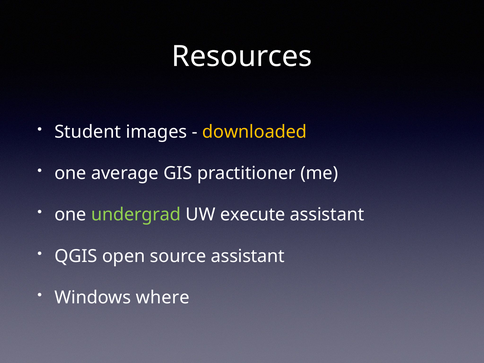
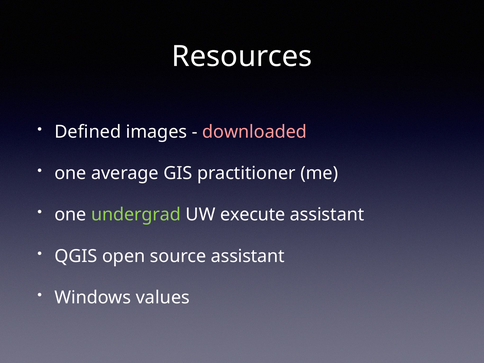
Student: Student -> Defined
downloaded colour: yellow -> pink
where: where -> values
